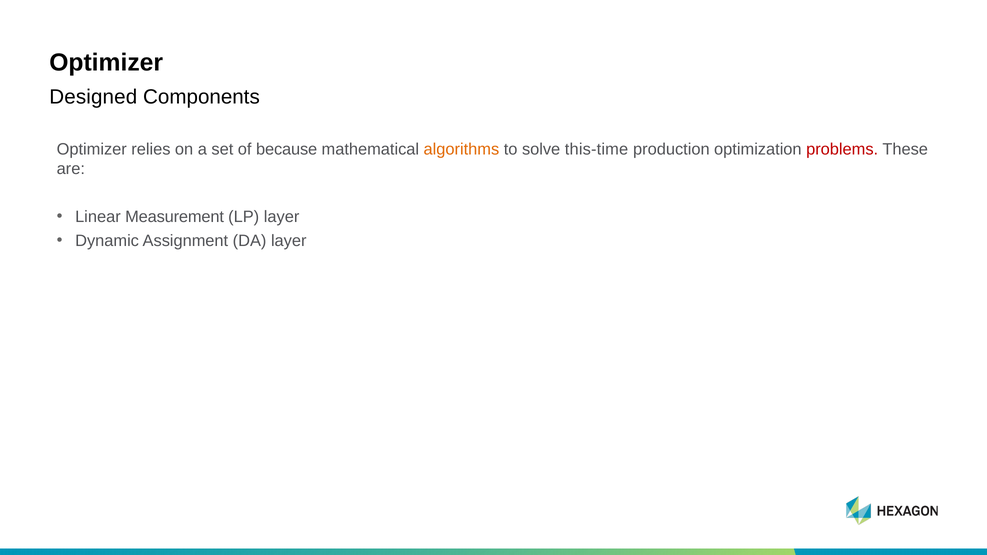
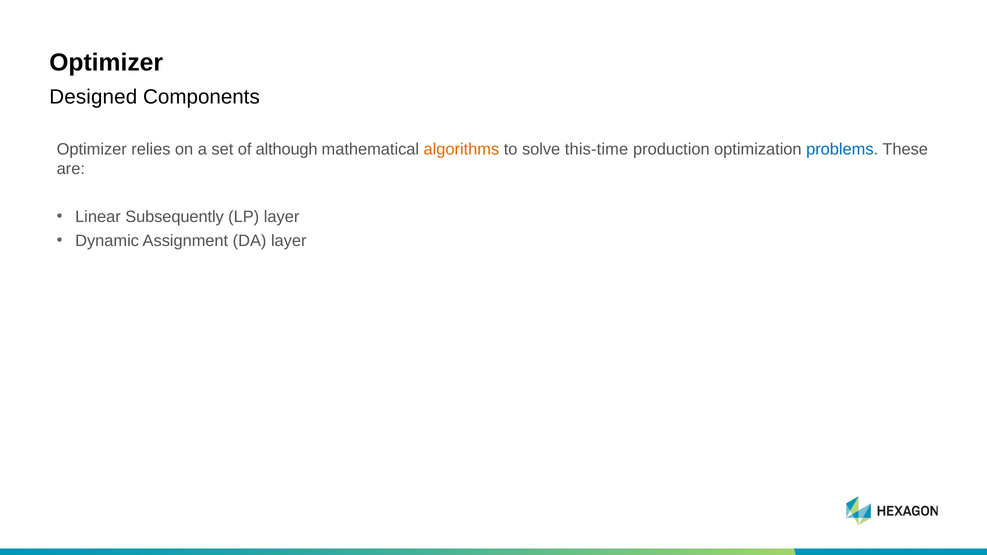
because: because -> although
problems colour: red -> blue
Measurement: Measurement -> Subsequently
